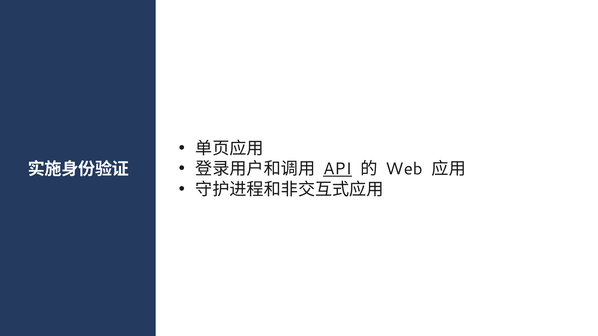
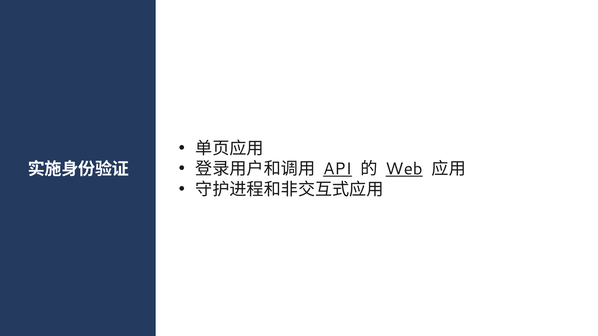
Web underline: none -> present
